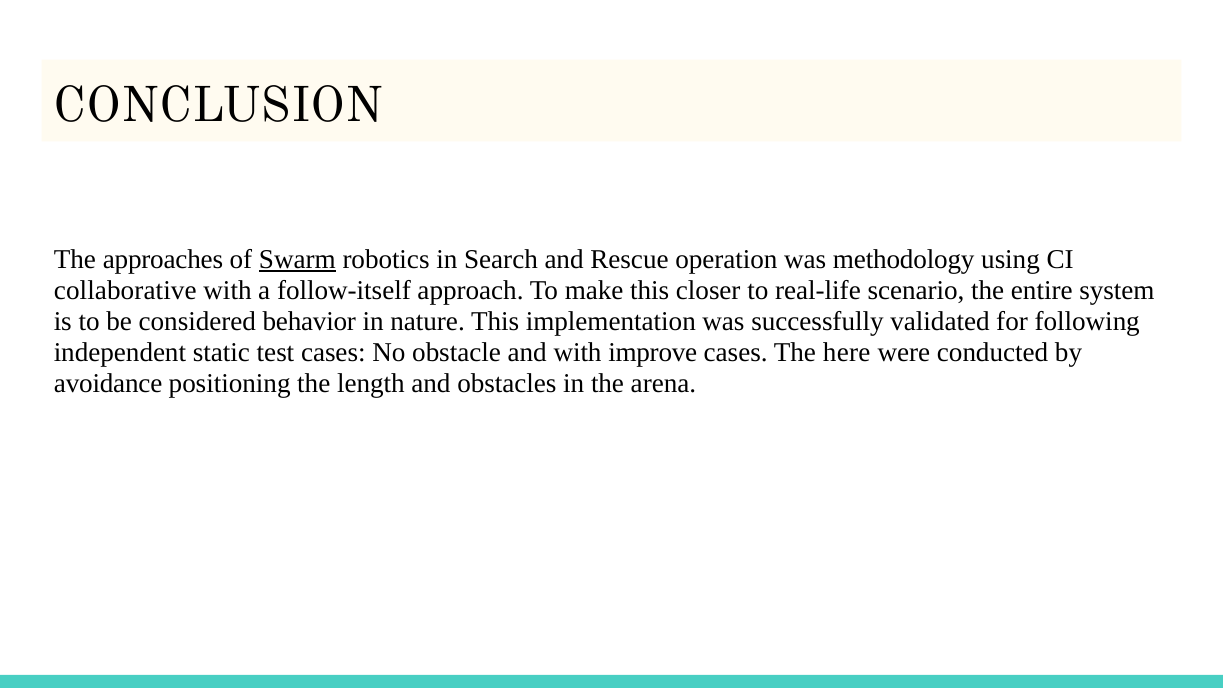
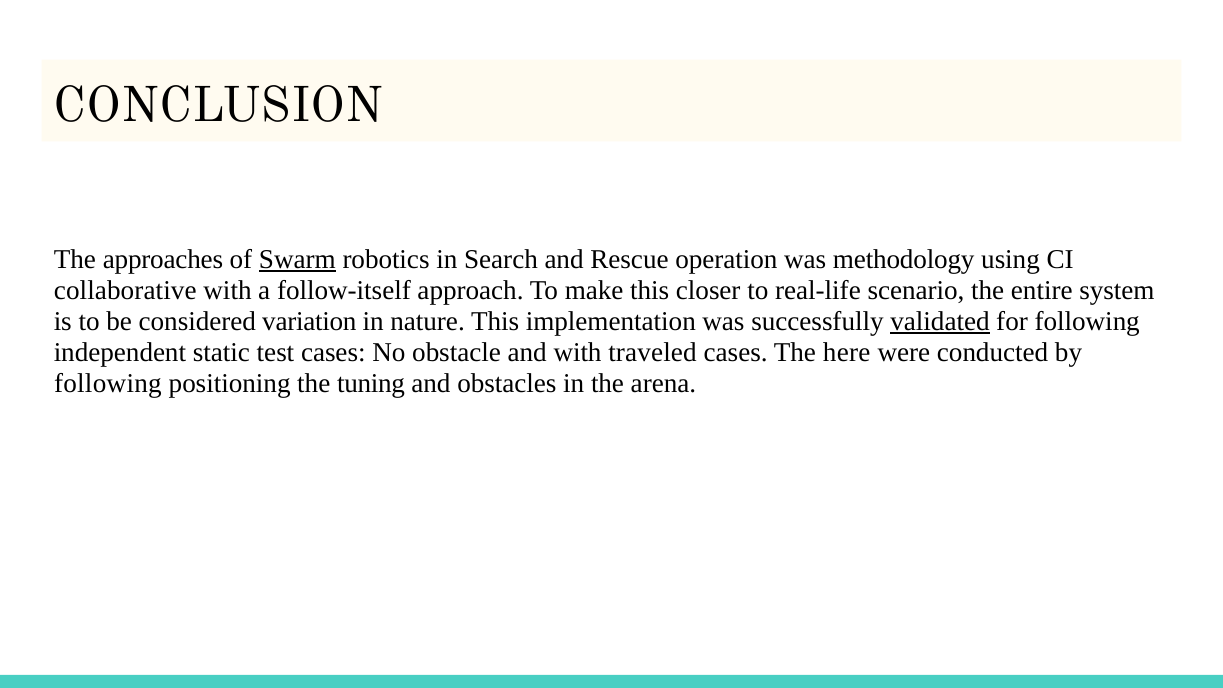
behavior: behavior -> variation
validated underline: none -> present
improve: improve -> traveled
avoidance at (108, 383): avoidance -> following
length: length -> tuning
